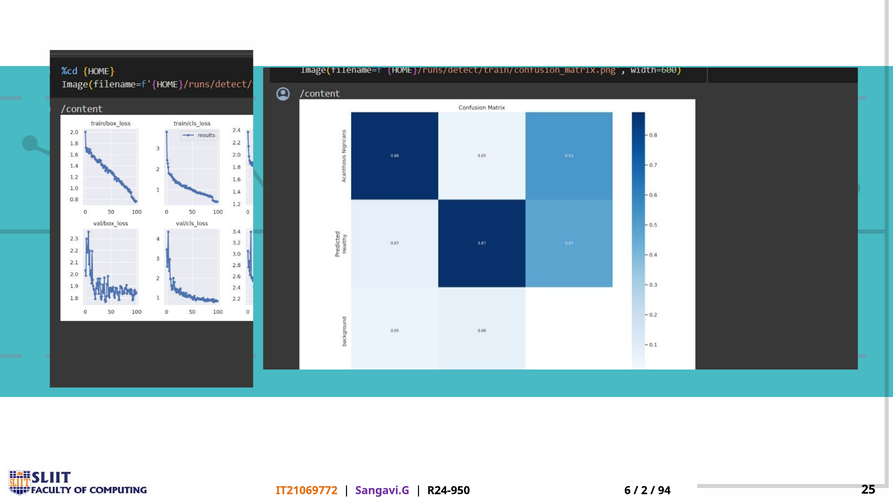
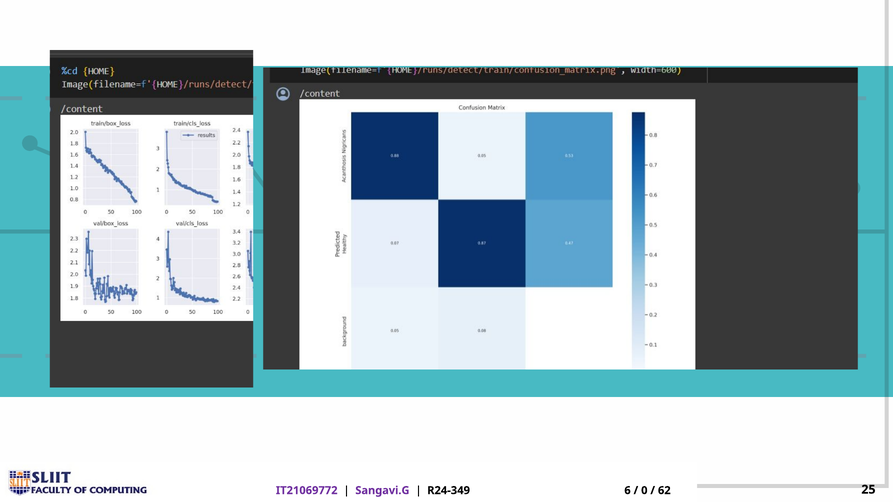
IT21069772 colour: orange -> purple
R24-950: R24-950 -> R24-349
2: 2 -> 0
94: 94 -> 62
